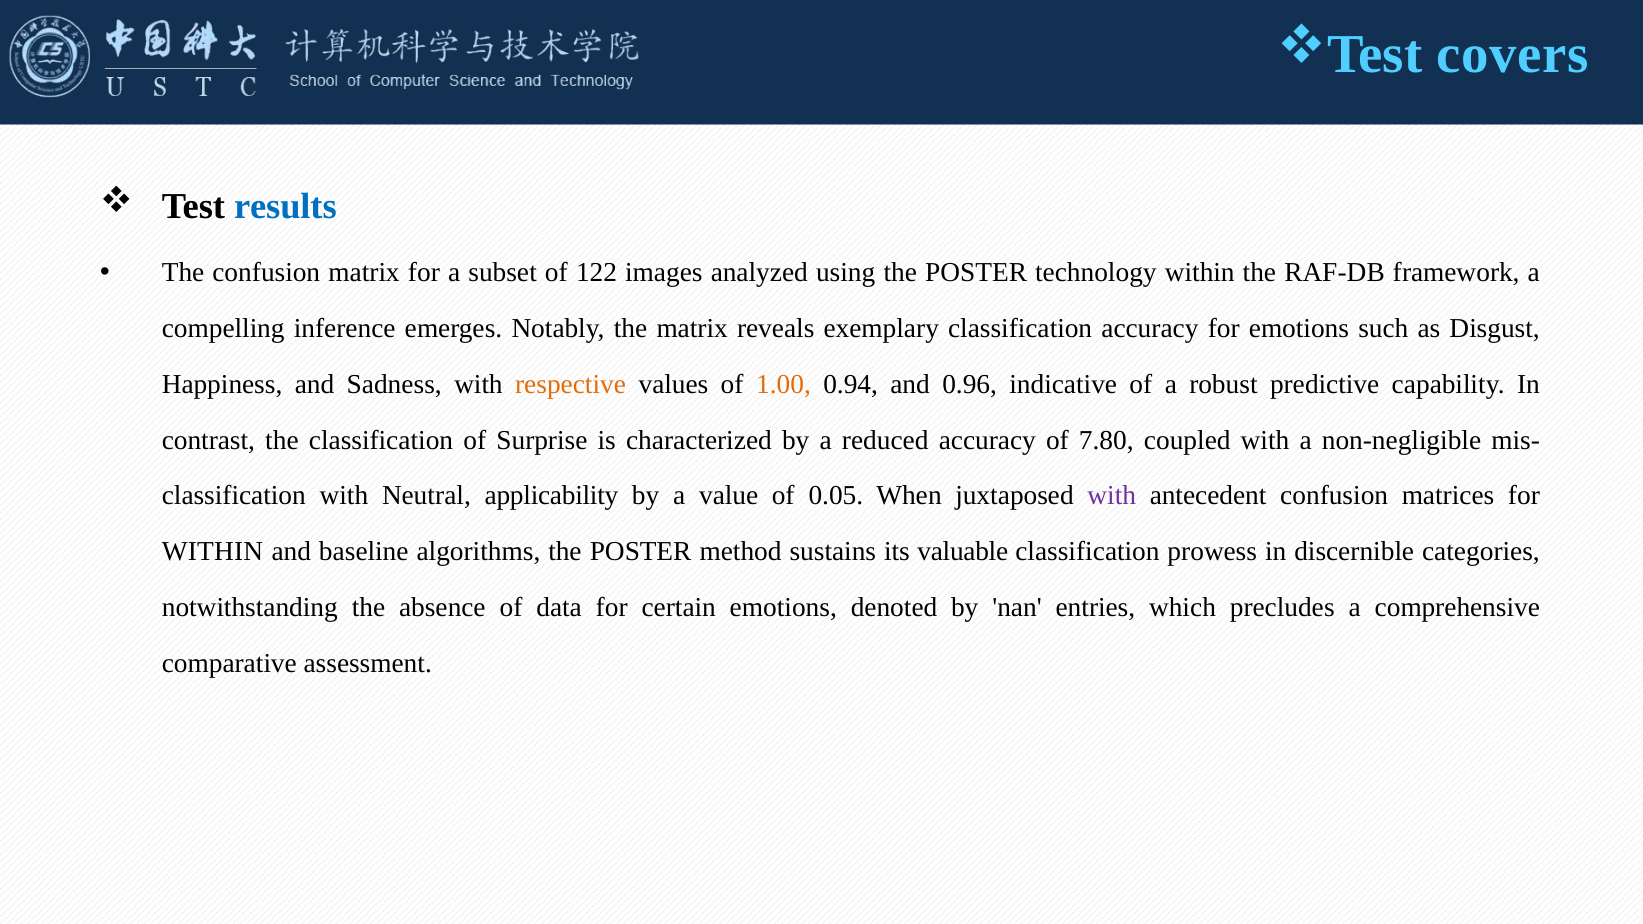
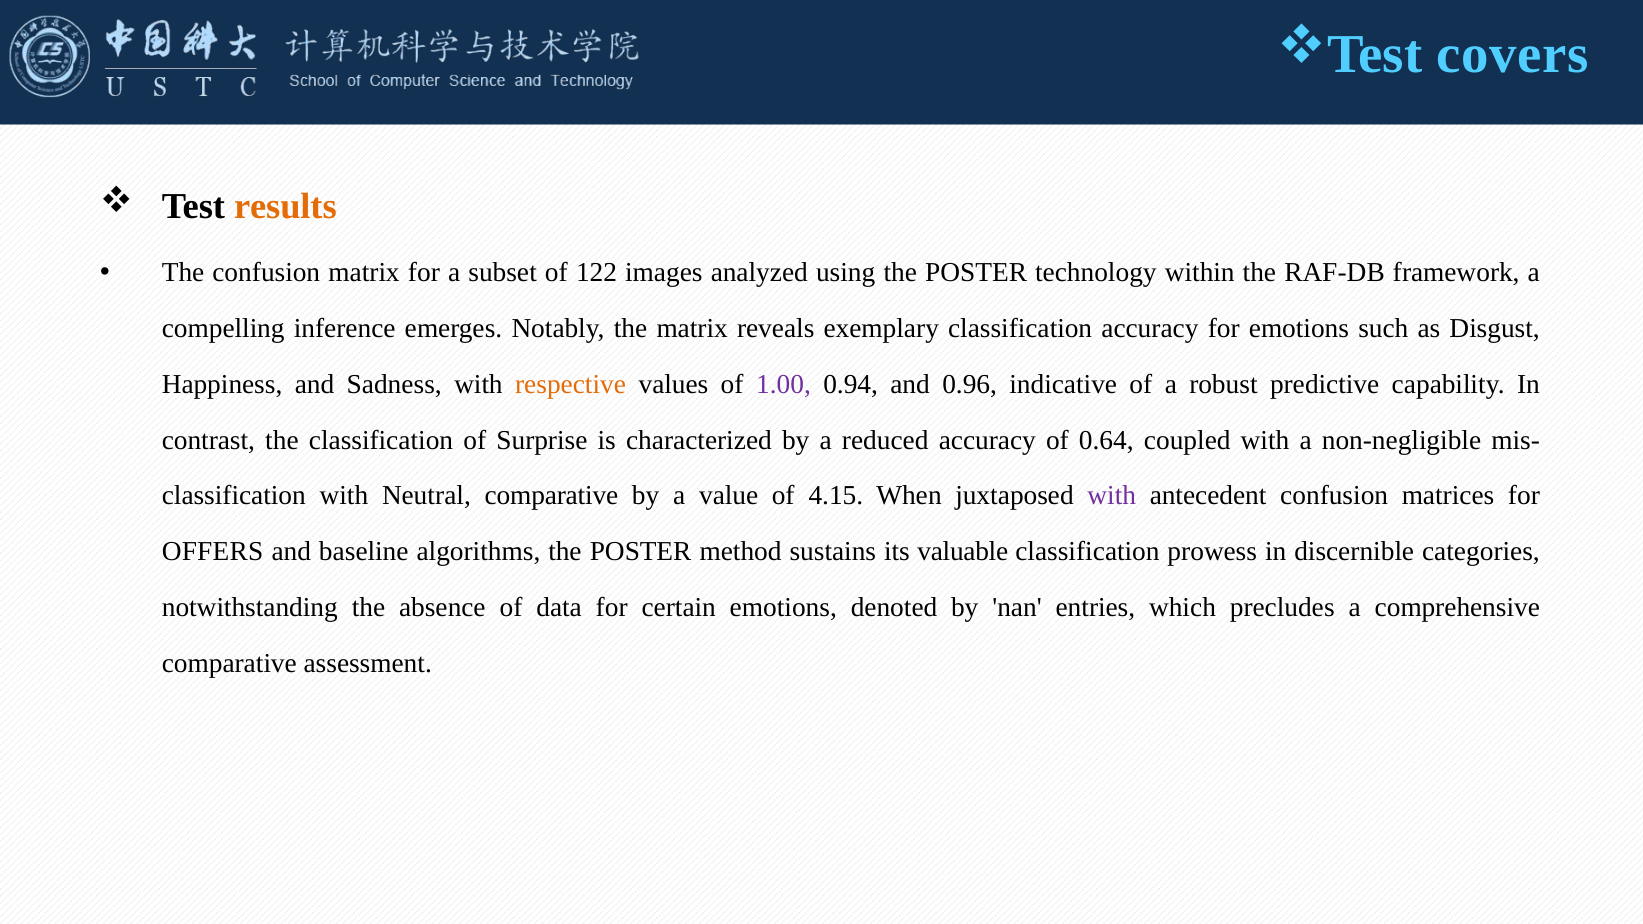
results colour: blue -> orange
1.00 colour: orange -> purple
7.80: 7.80 -> 0.64
Neutral applicability: applicability -> comparative
0.05: 0.05 -> 4.15
WITHIN at (213, 552): WITHIN -> OFFERS
